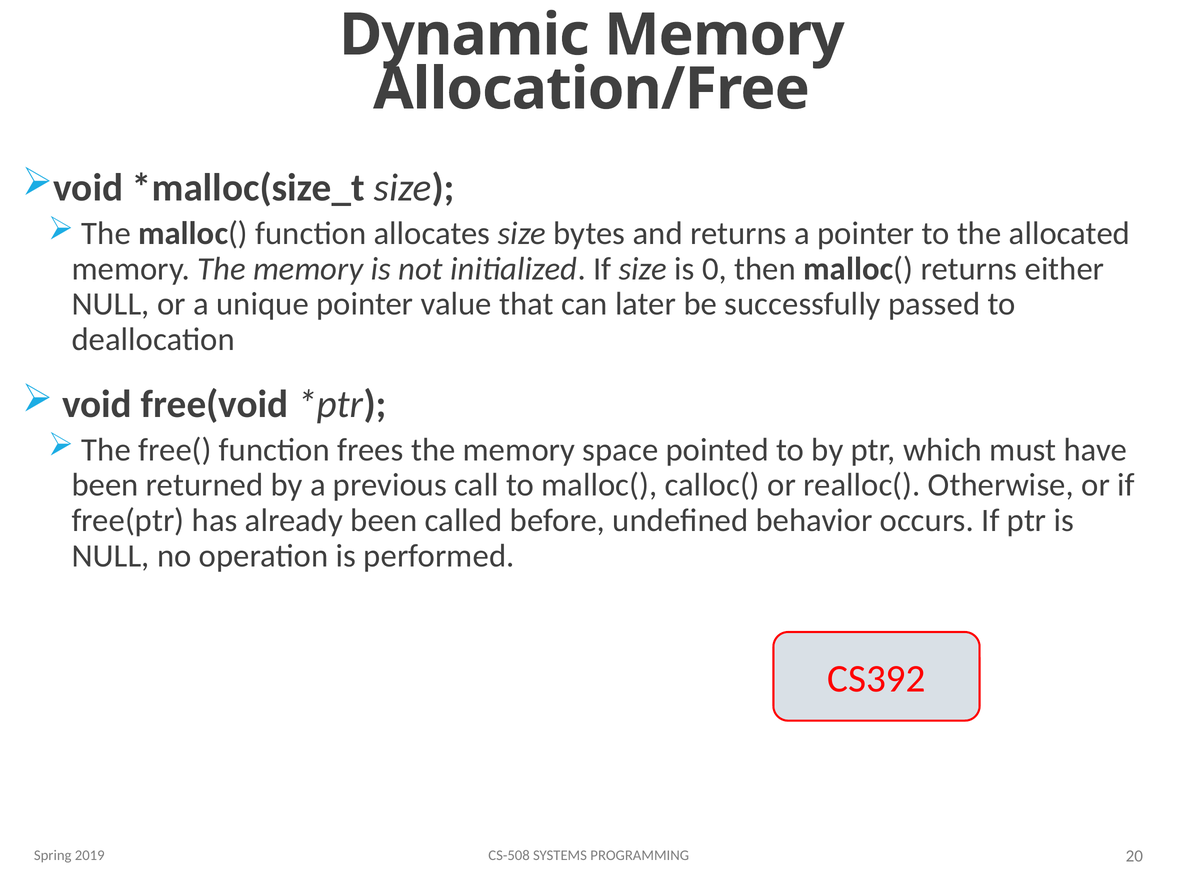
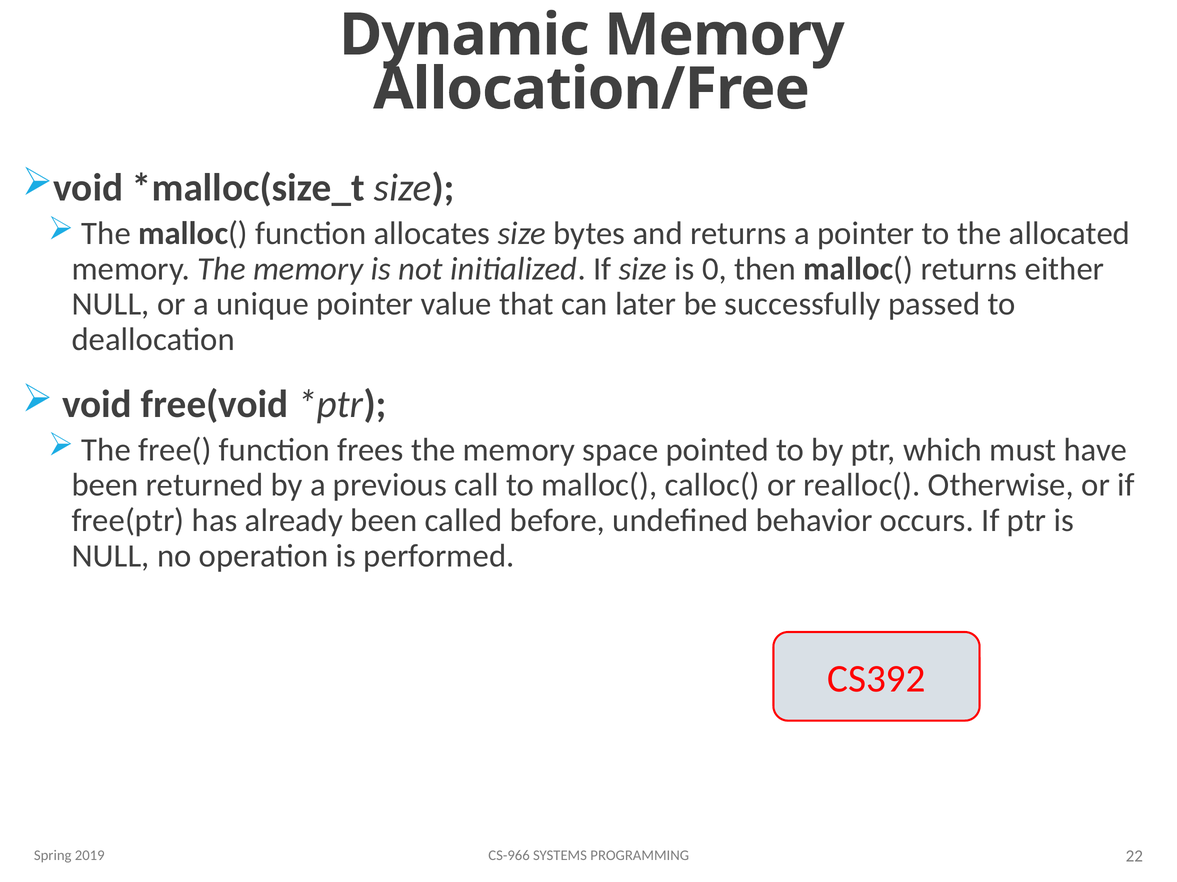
CS-508: CS-508 -> CS-966
20: 20 -> 22
